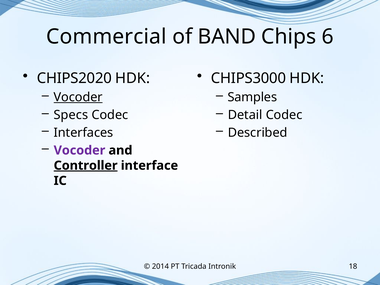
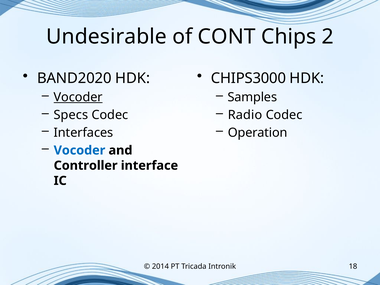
Commercial: Commercial -> Undesirable
BAND: BAND -> CONT
6: 6 -> 2
CHIPS2020: CHIPS2020 -> BAND2020
Detail: Detail -> Radio
Described: Described -> Operation
Vocoder at (79, 150) colour: purple -> blue
Controller underline: present -> none
